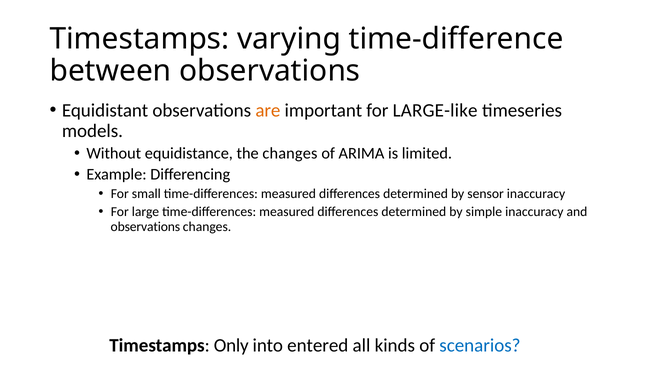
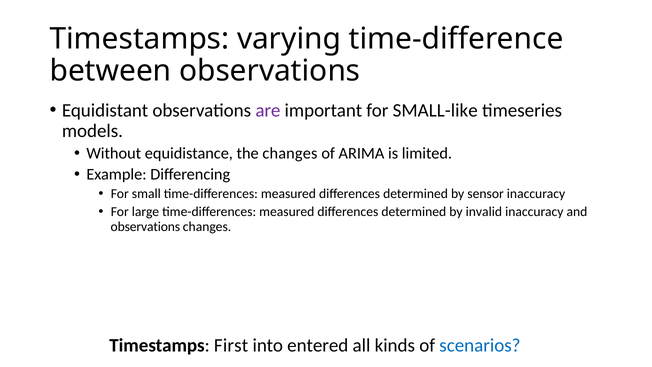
are colour: orange -> purple
LARGE-like: LARGE-like -> SMALL-like
simple: simple -> invalid
Only: Only -> First
